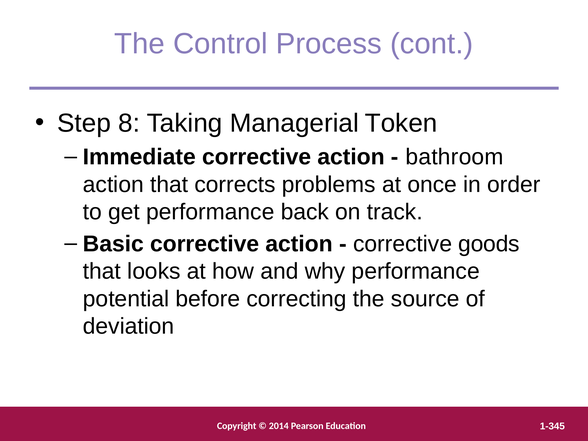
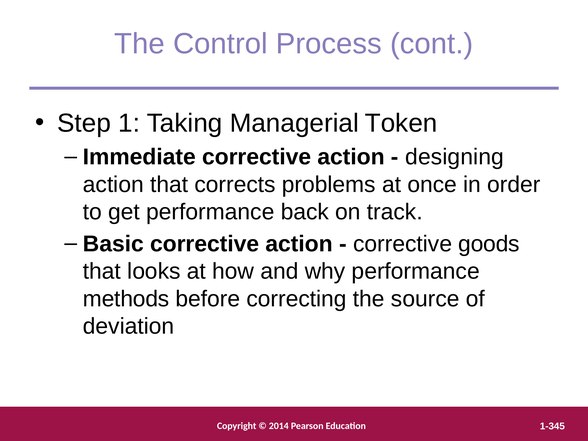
8: 8 -> 1
bathroom: bathroom -> designing
potential: potential -> methods
